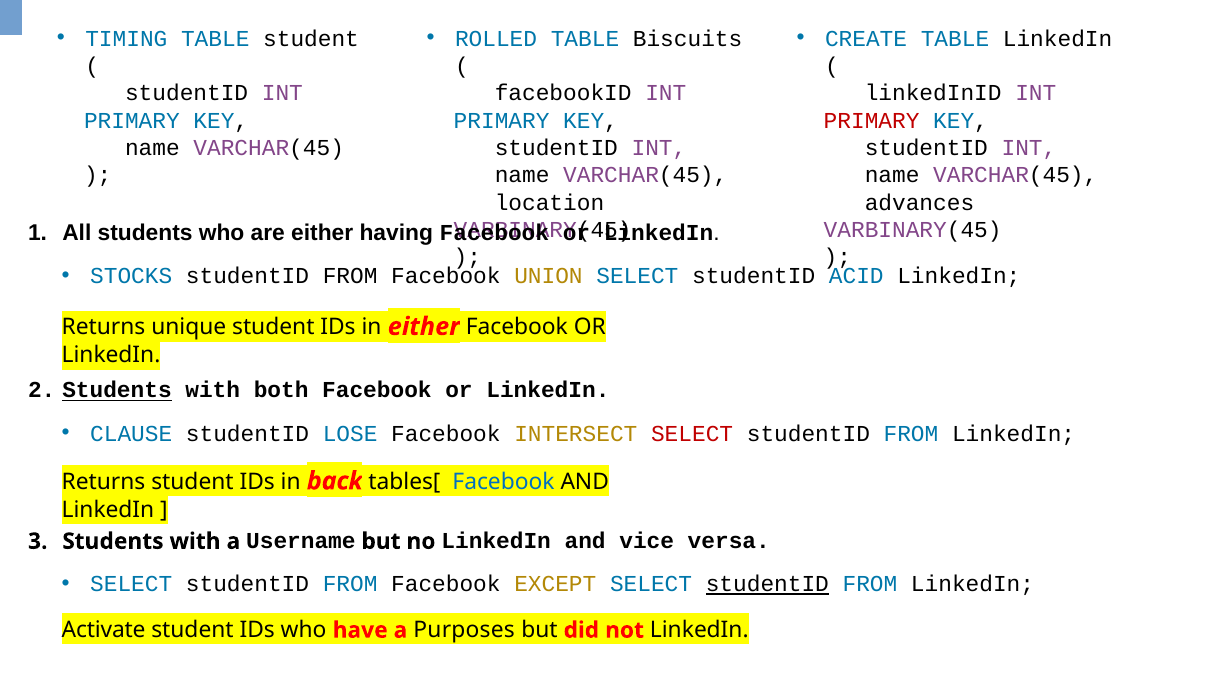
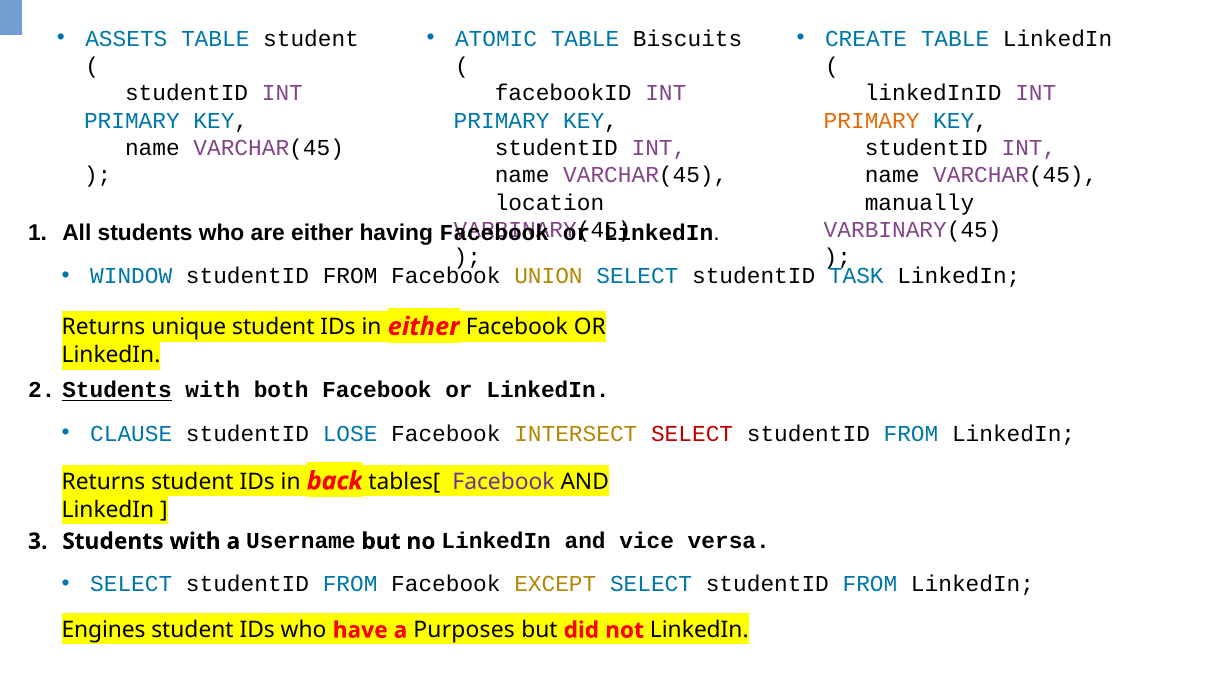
TIMING: TIMING -> ASSETS
ROLLED: ROLLED -> ATOMIC
PRIMARY at (872, 121) colour: red -> orange
advances: advances -> manually
STOCKS: STOCKS -> WINDOW
ACID: ACID -> TASK
Facebook at (503, 482) colour: blue -> purple
studentID at (767, 584) underline: present -> none
Activate: Activate -> Engines
